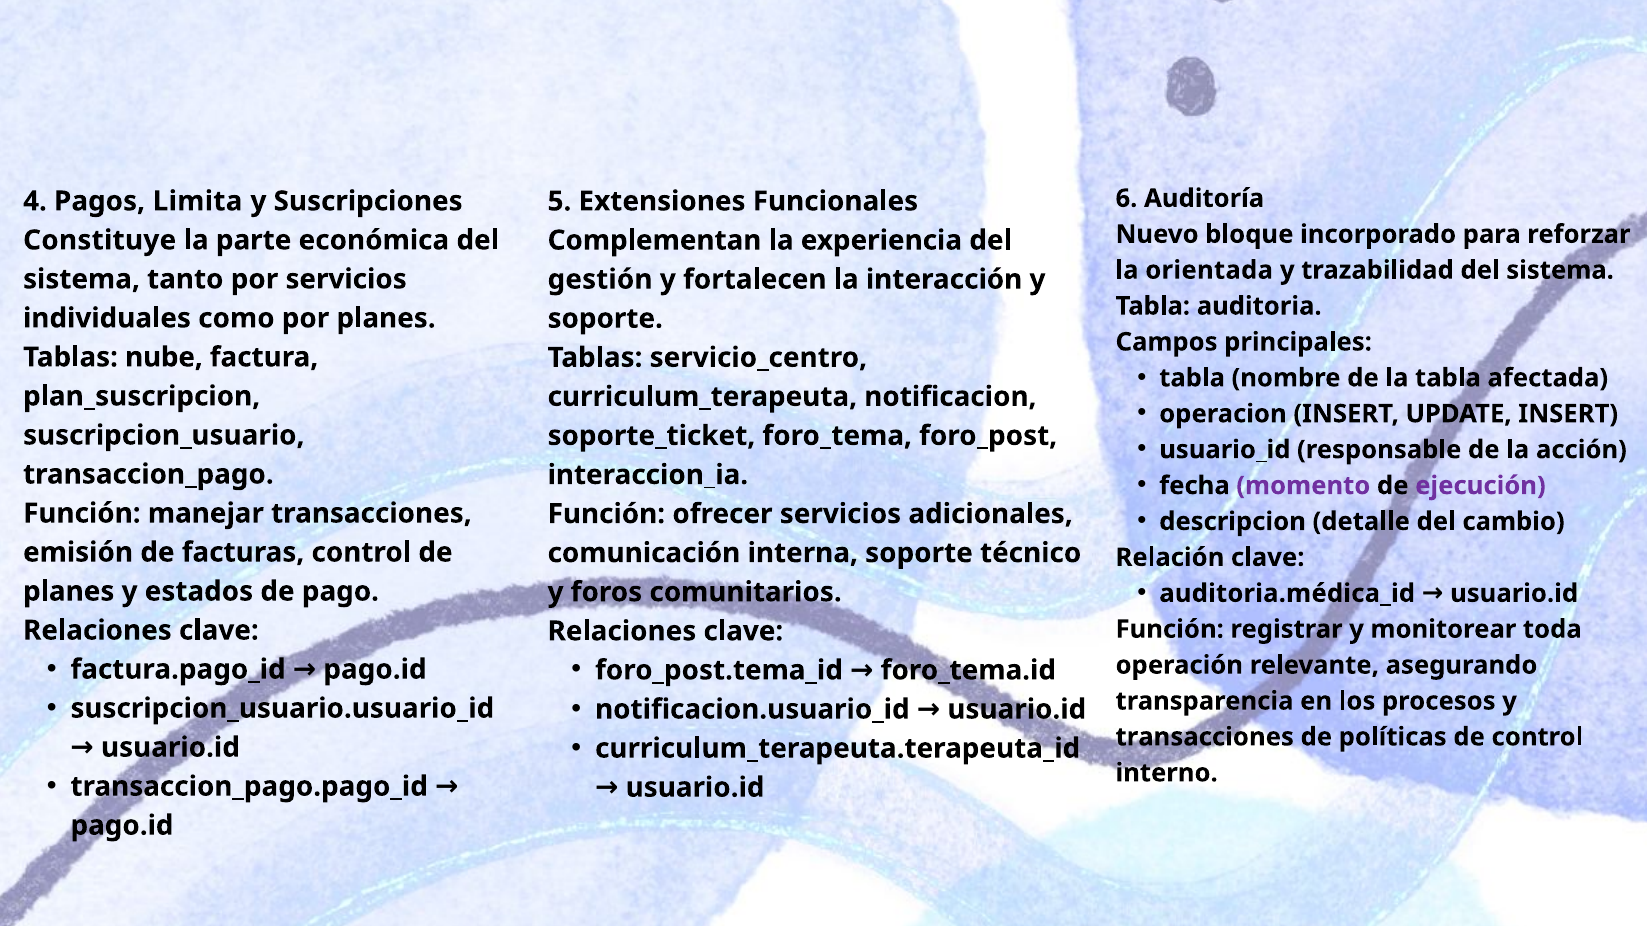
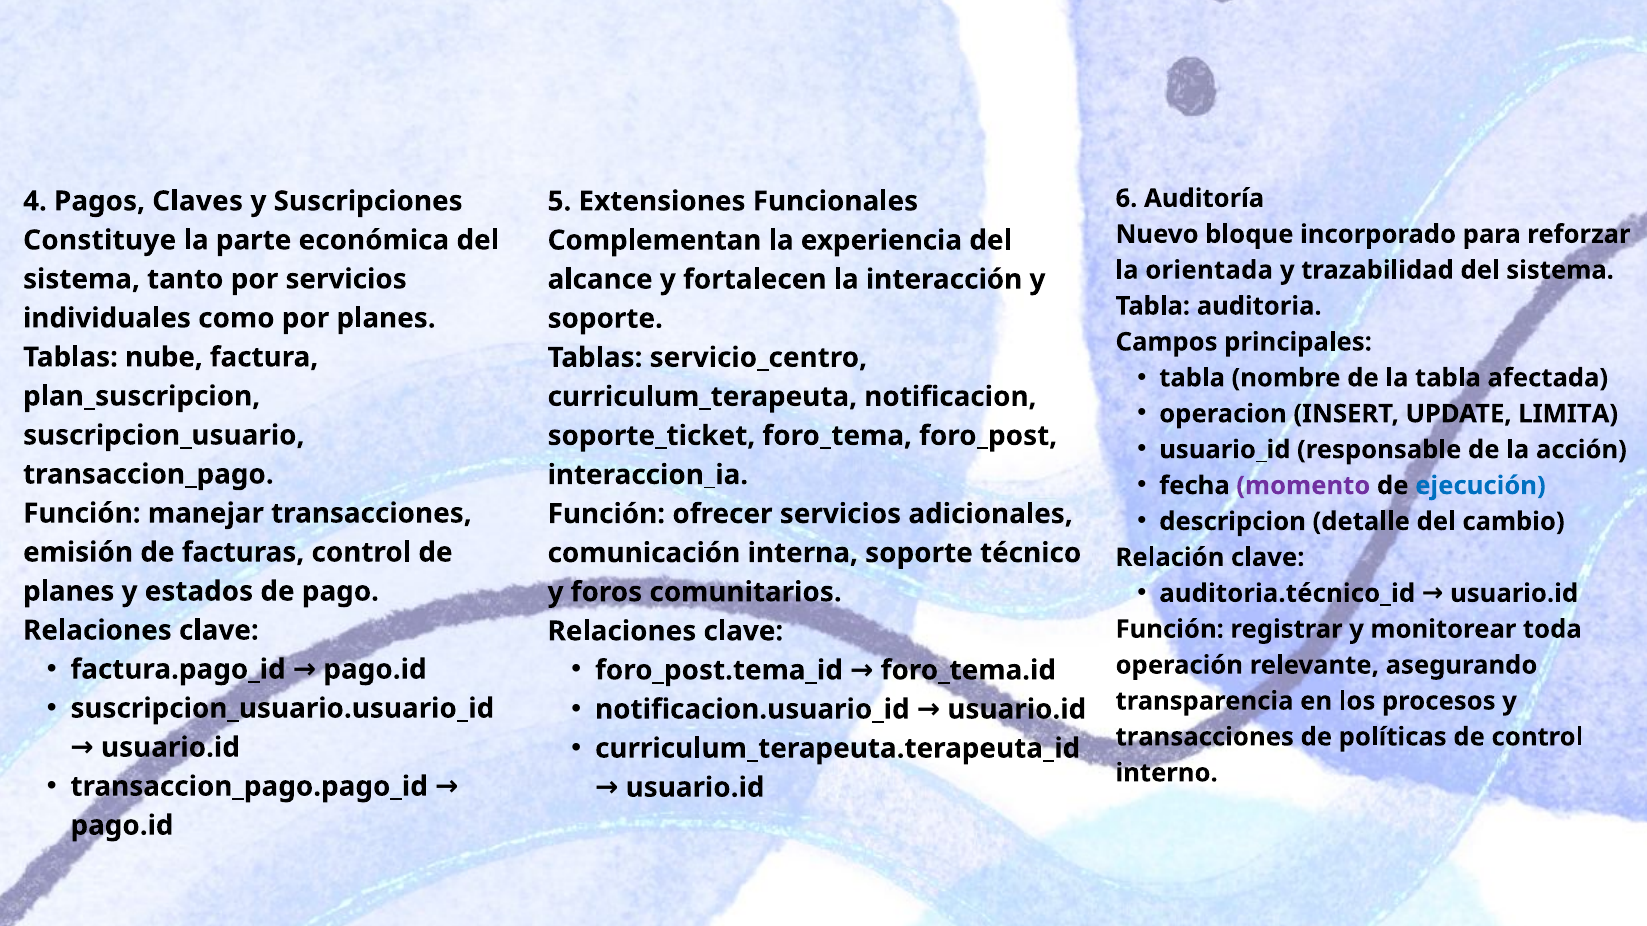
Limita: Limita -> Claves
gestión: gestión -> alcance
UPDATE INSERT: INSERT -> LIMITA
ejecución colour: purple -> blue
auditoria.médica_id: auditoria.médica_id -> auditoria.técnico_id
